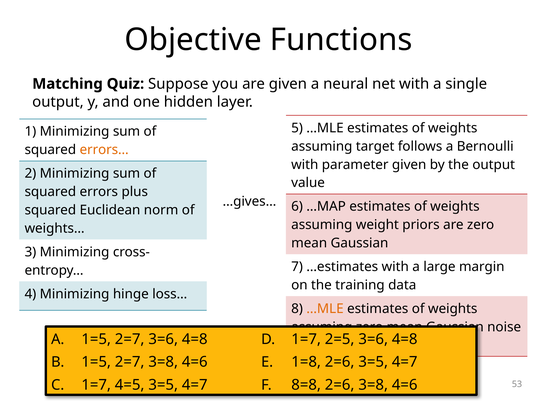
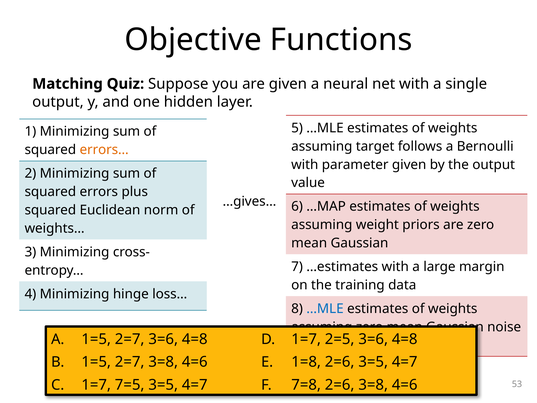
…MLE at (325, 309) colour: orange -> blue
4=5: 4=5 -> 7=5
8=8: 8=8 -> 7=8
